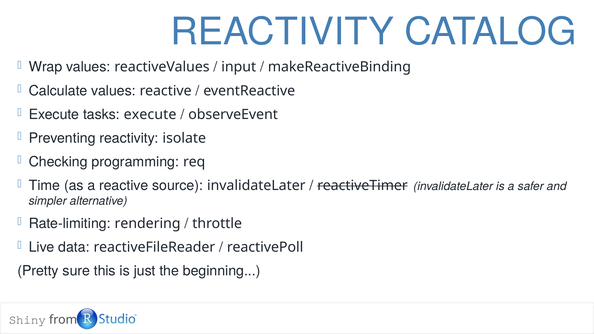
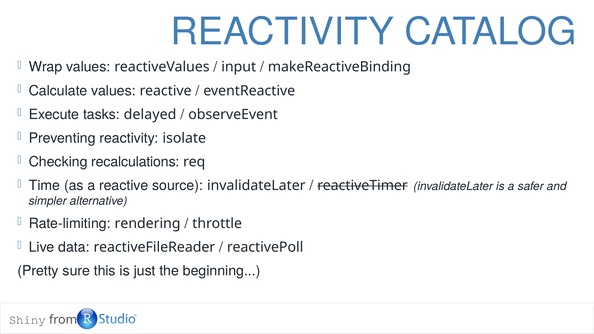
tasks execute: execute -> delayed
programming: programming -> recalculations
